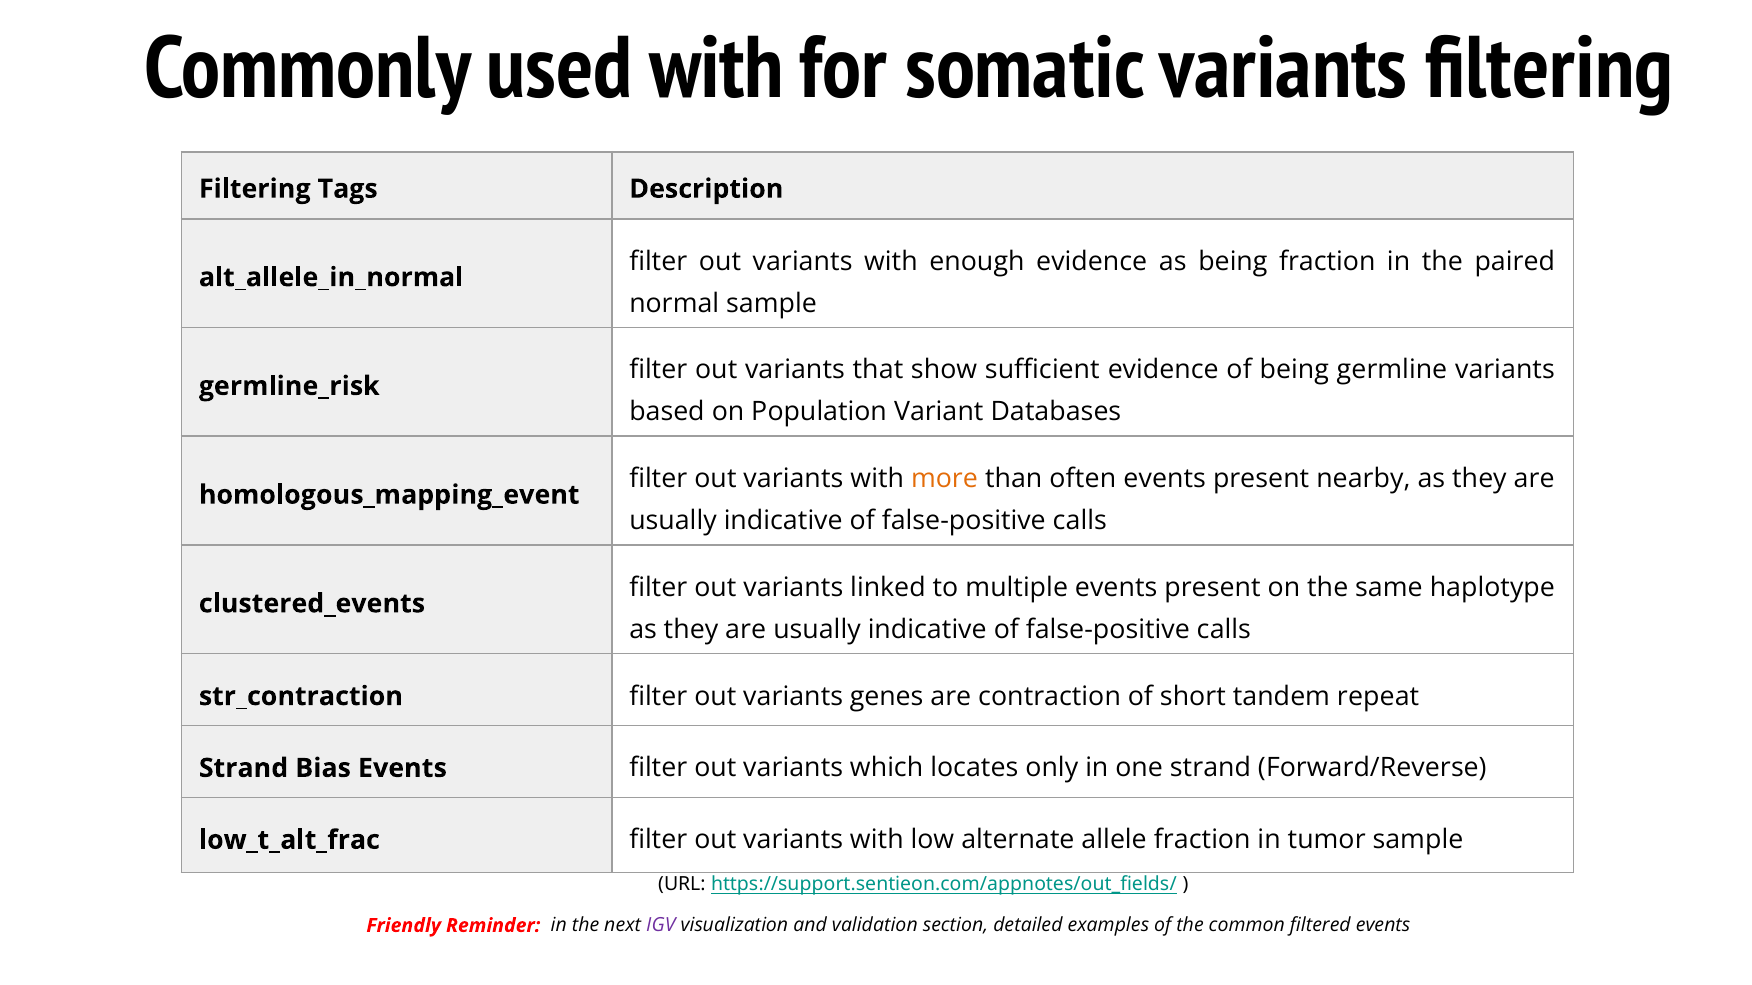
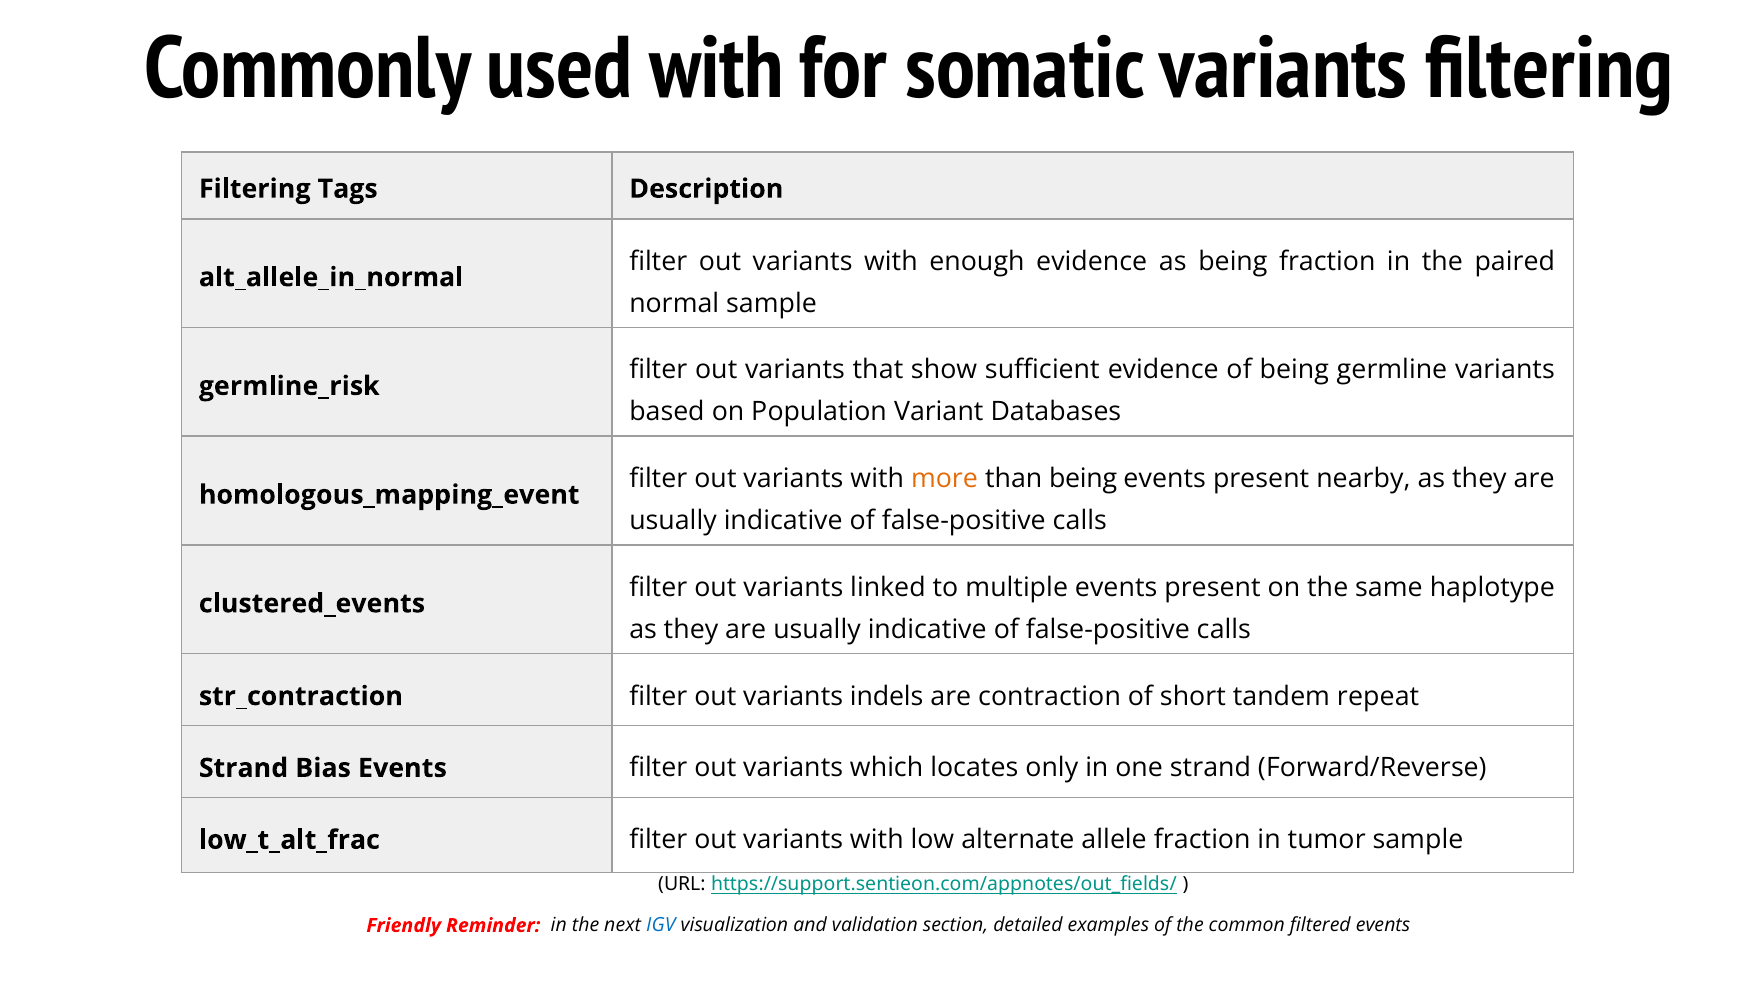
than often: often -> being
genes: genes -> indels
IGV colour: purple -> blue
